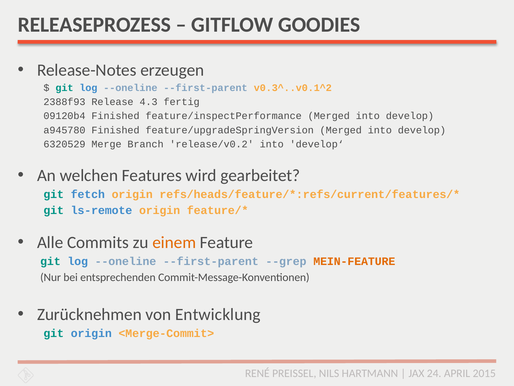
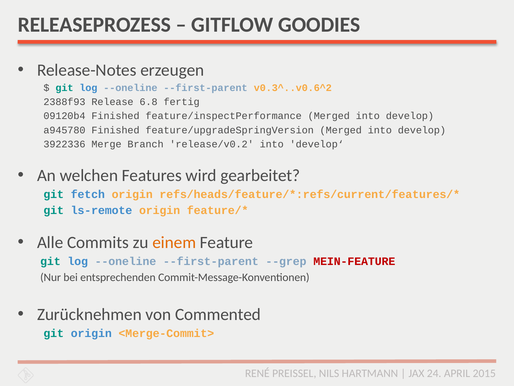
v0.3^..v0.1^2: v0.3^..v0.1^2 -> v0.3^..v0.6^2
4.3: 4.3 -> 6.8
6320529: 6320529 -> 3922336
MEIN-FEATURE colour: orange -> red
Entwicklung: Entwicklung -> Commented
